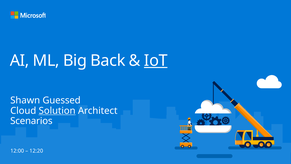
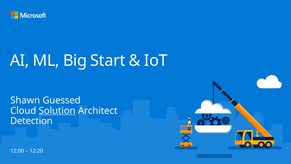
Back: Back -> Start
IoT underline: present -> none
Scenarios: Scenarios -> Detection
